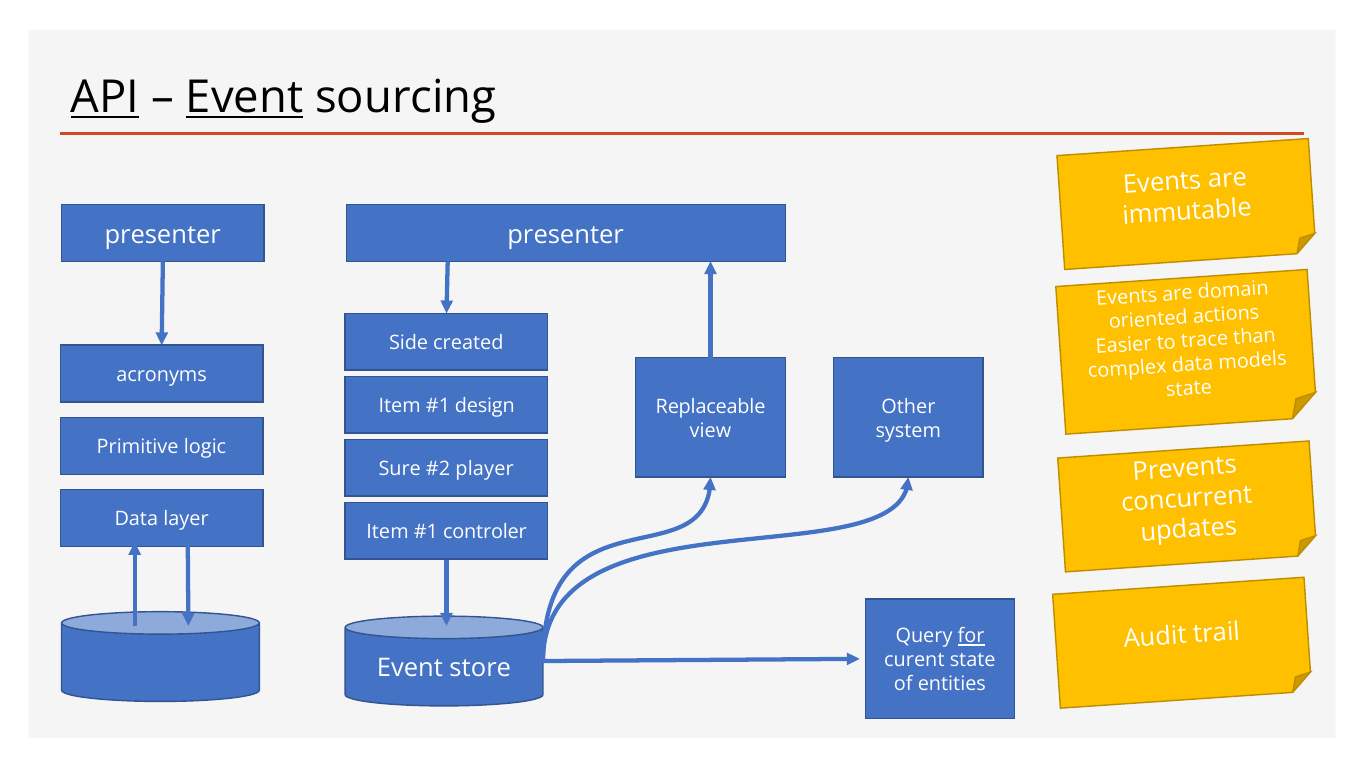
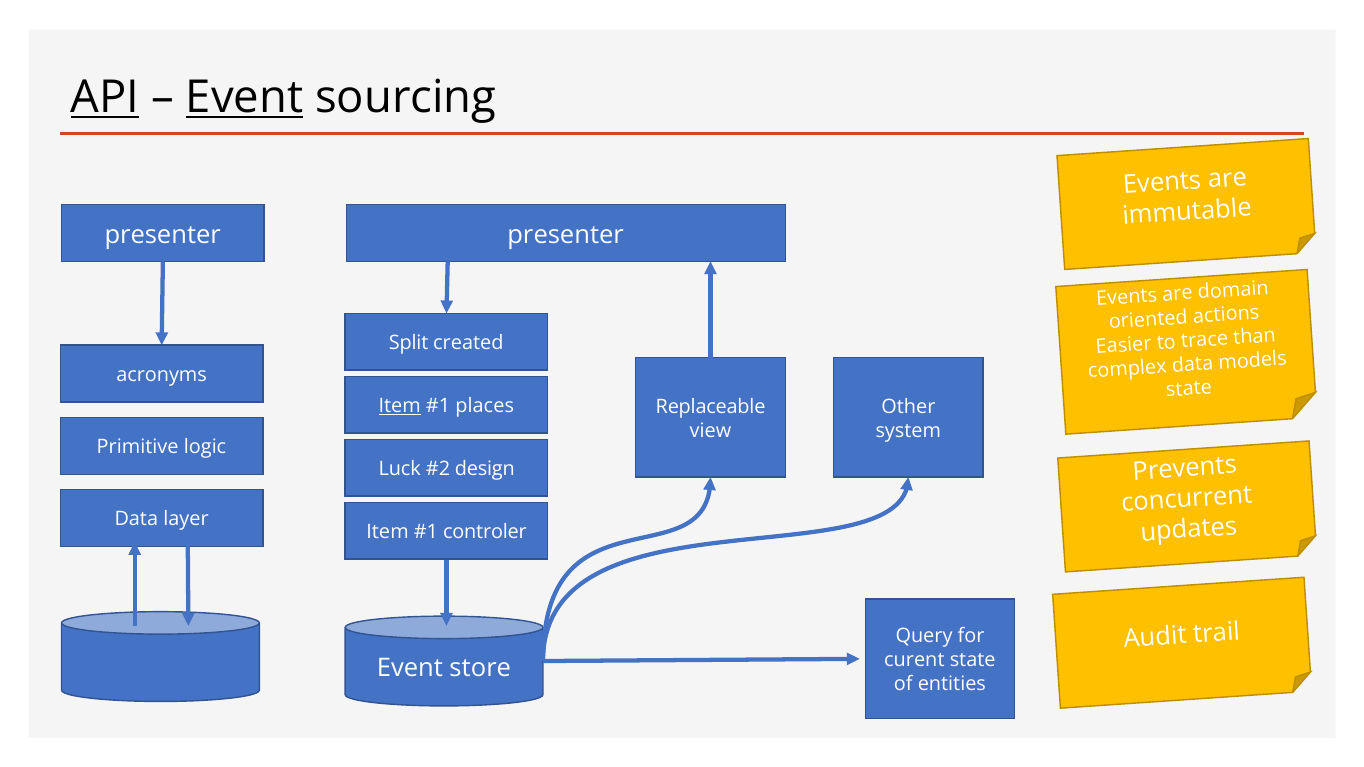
Side: Side -> Split
Item at (400, 406) underline: none -> present
design: design -> places
Sure: Sure -> Luck
player: player -> design
for underline: present -> none
